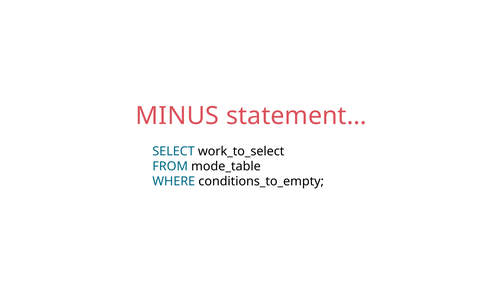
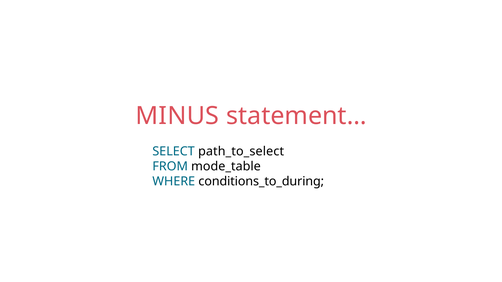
work_to_select: work_to_select -> path_to_select
conditions_to_empty: conditions_to_empty -> conditions_to_during
